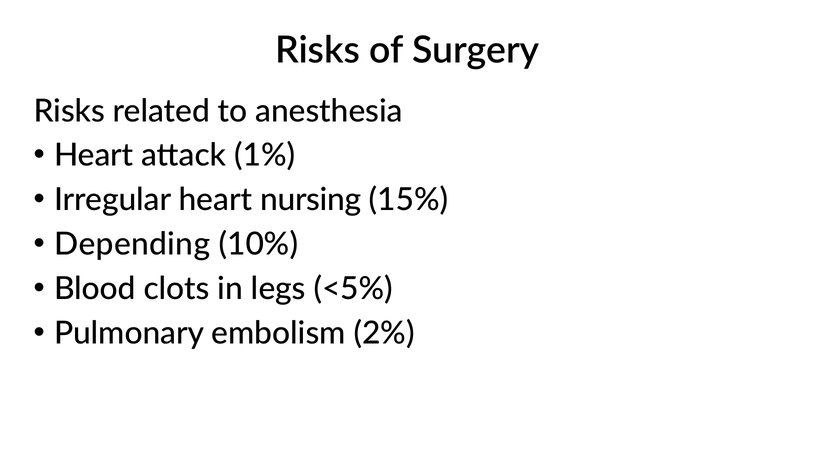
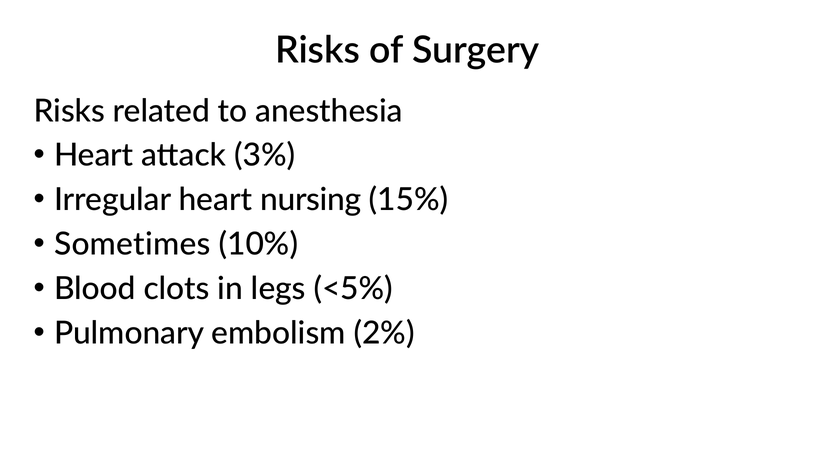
1%: 1% -> 3%
Depending: Depending -> Sometimes
